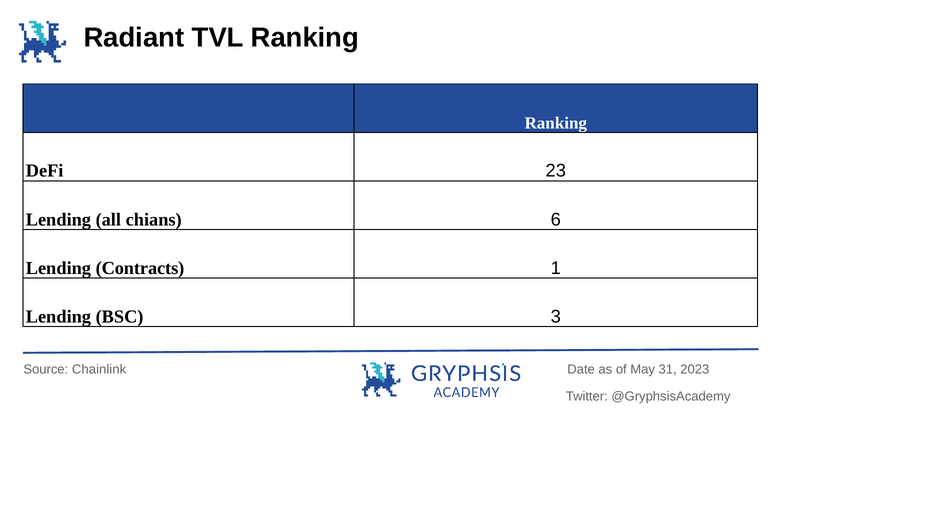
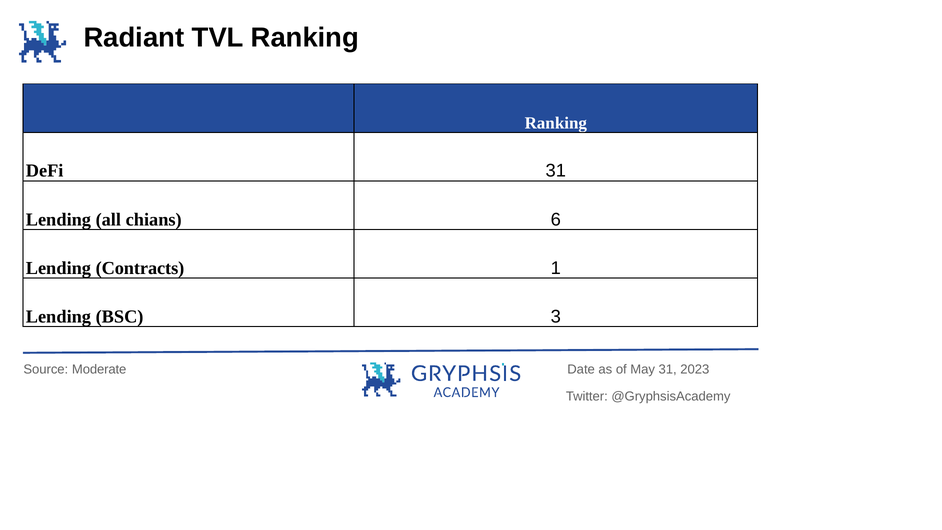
DeFi 23: 23 -> 31
Chainlink: Chainlink -> Moderate
